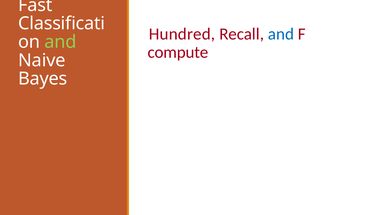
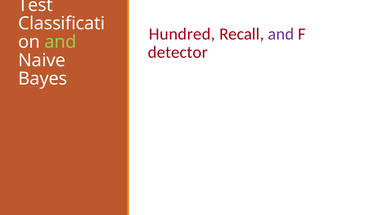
Fast: Fast -> Test
and at (281, 34) colour: blue -> purple
compute: compute -> detector
